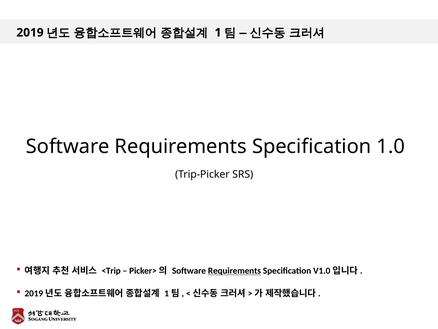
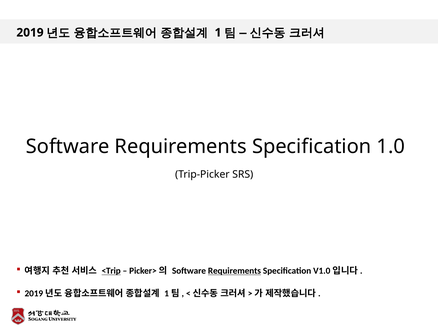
<Trip underline: none -> present
